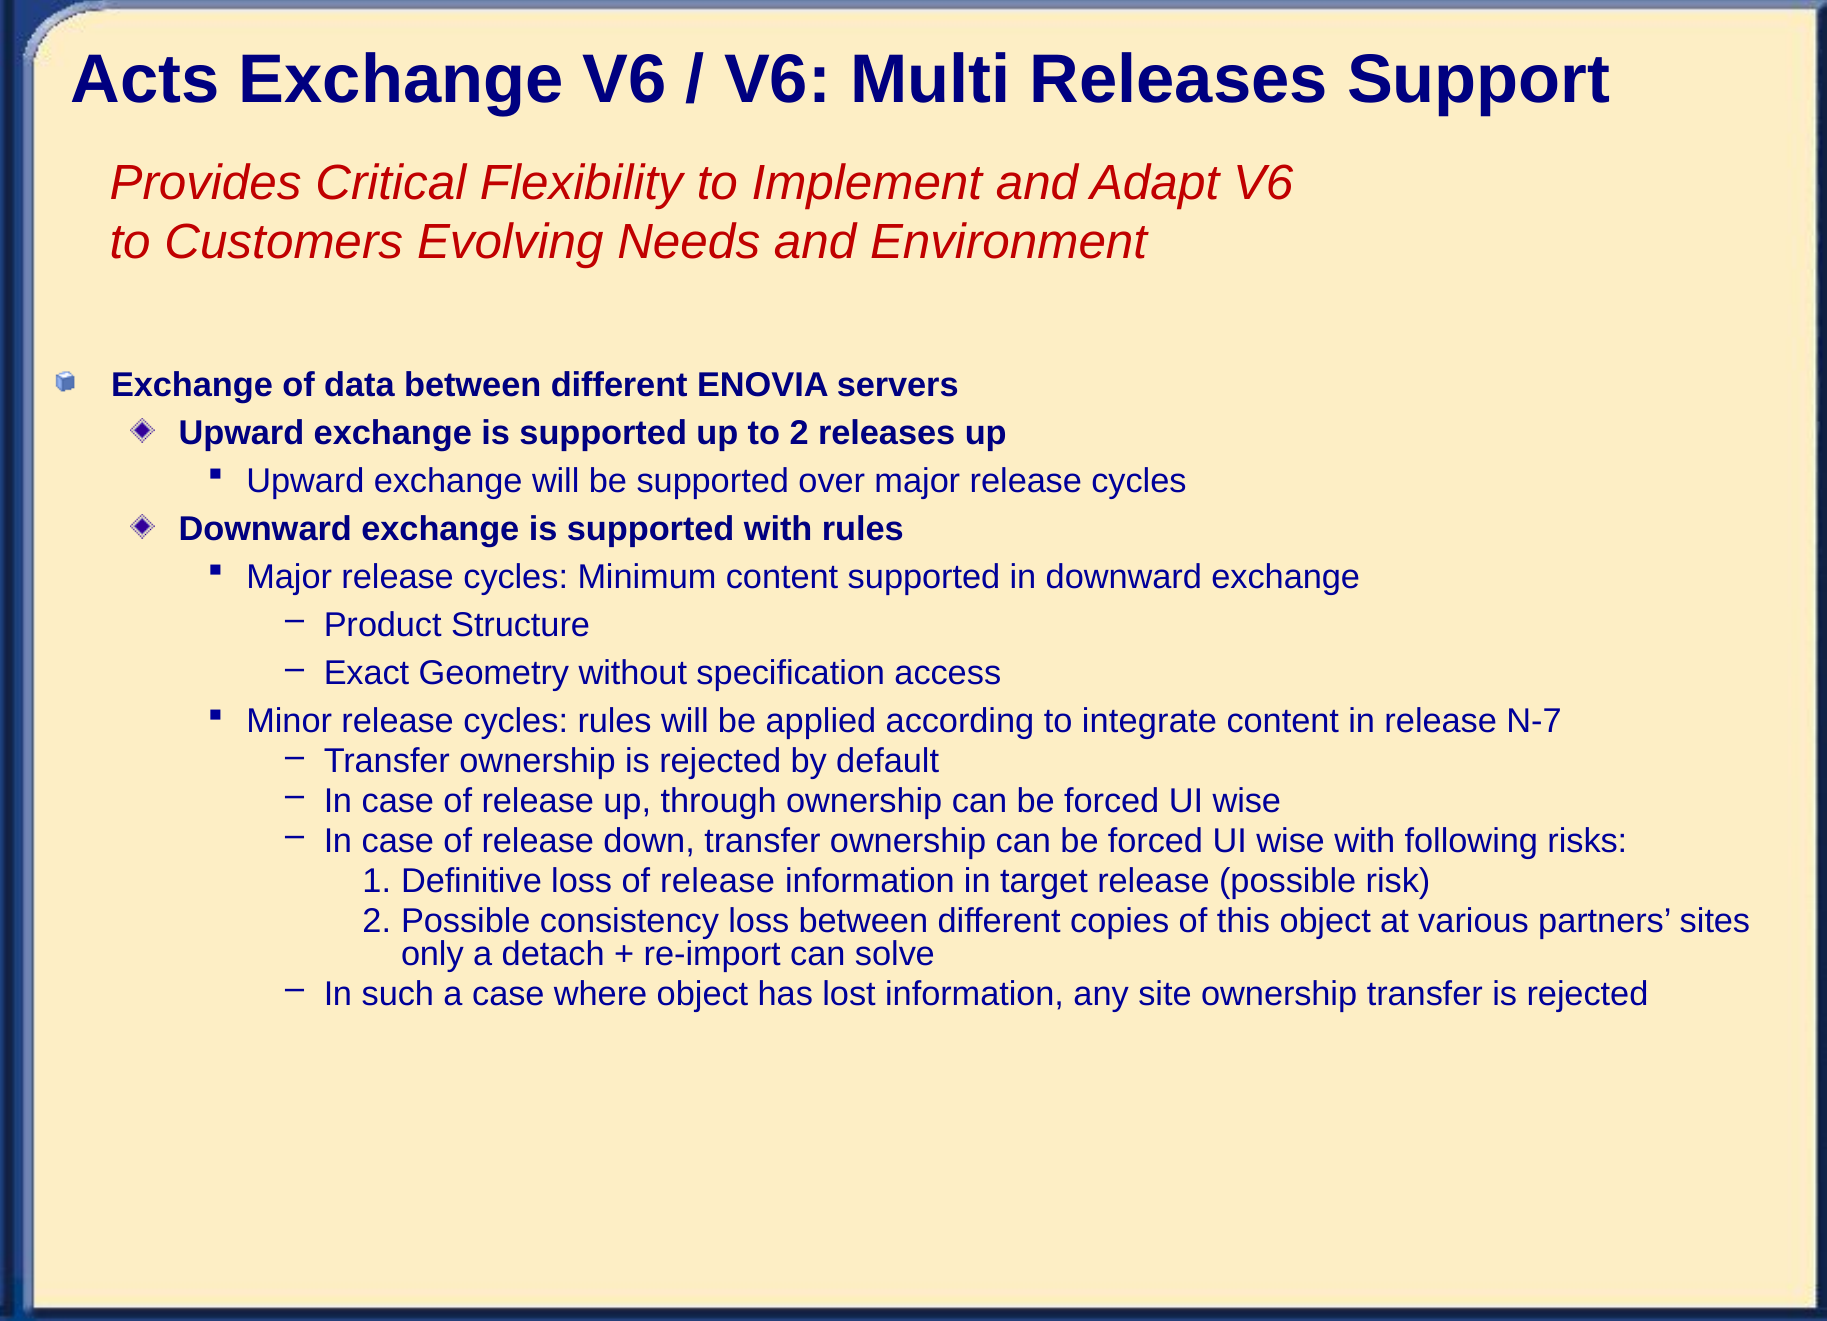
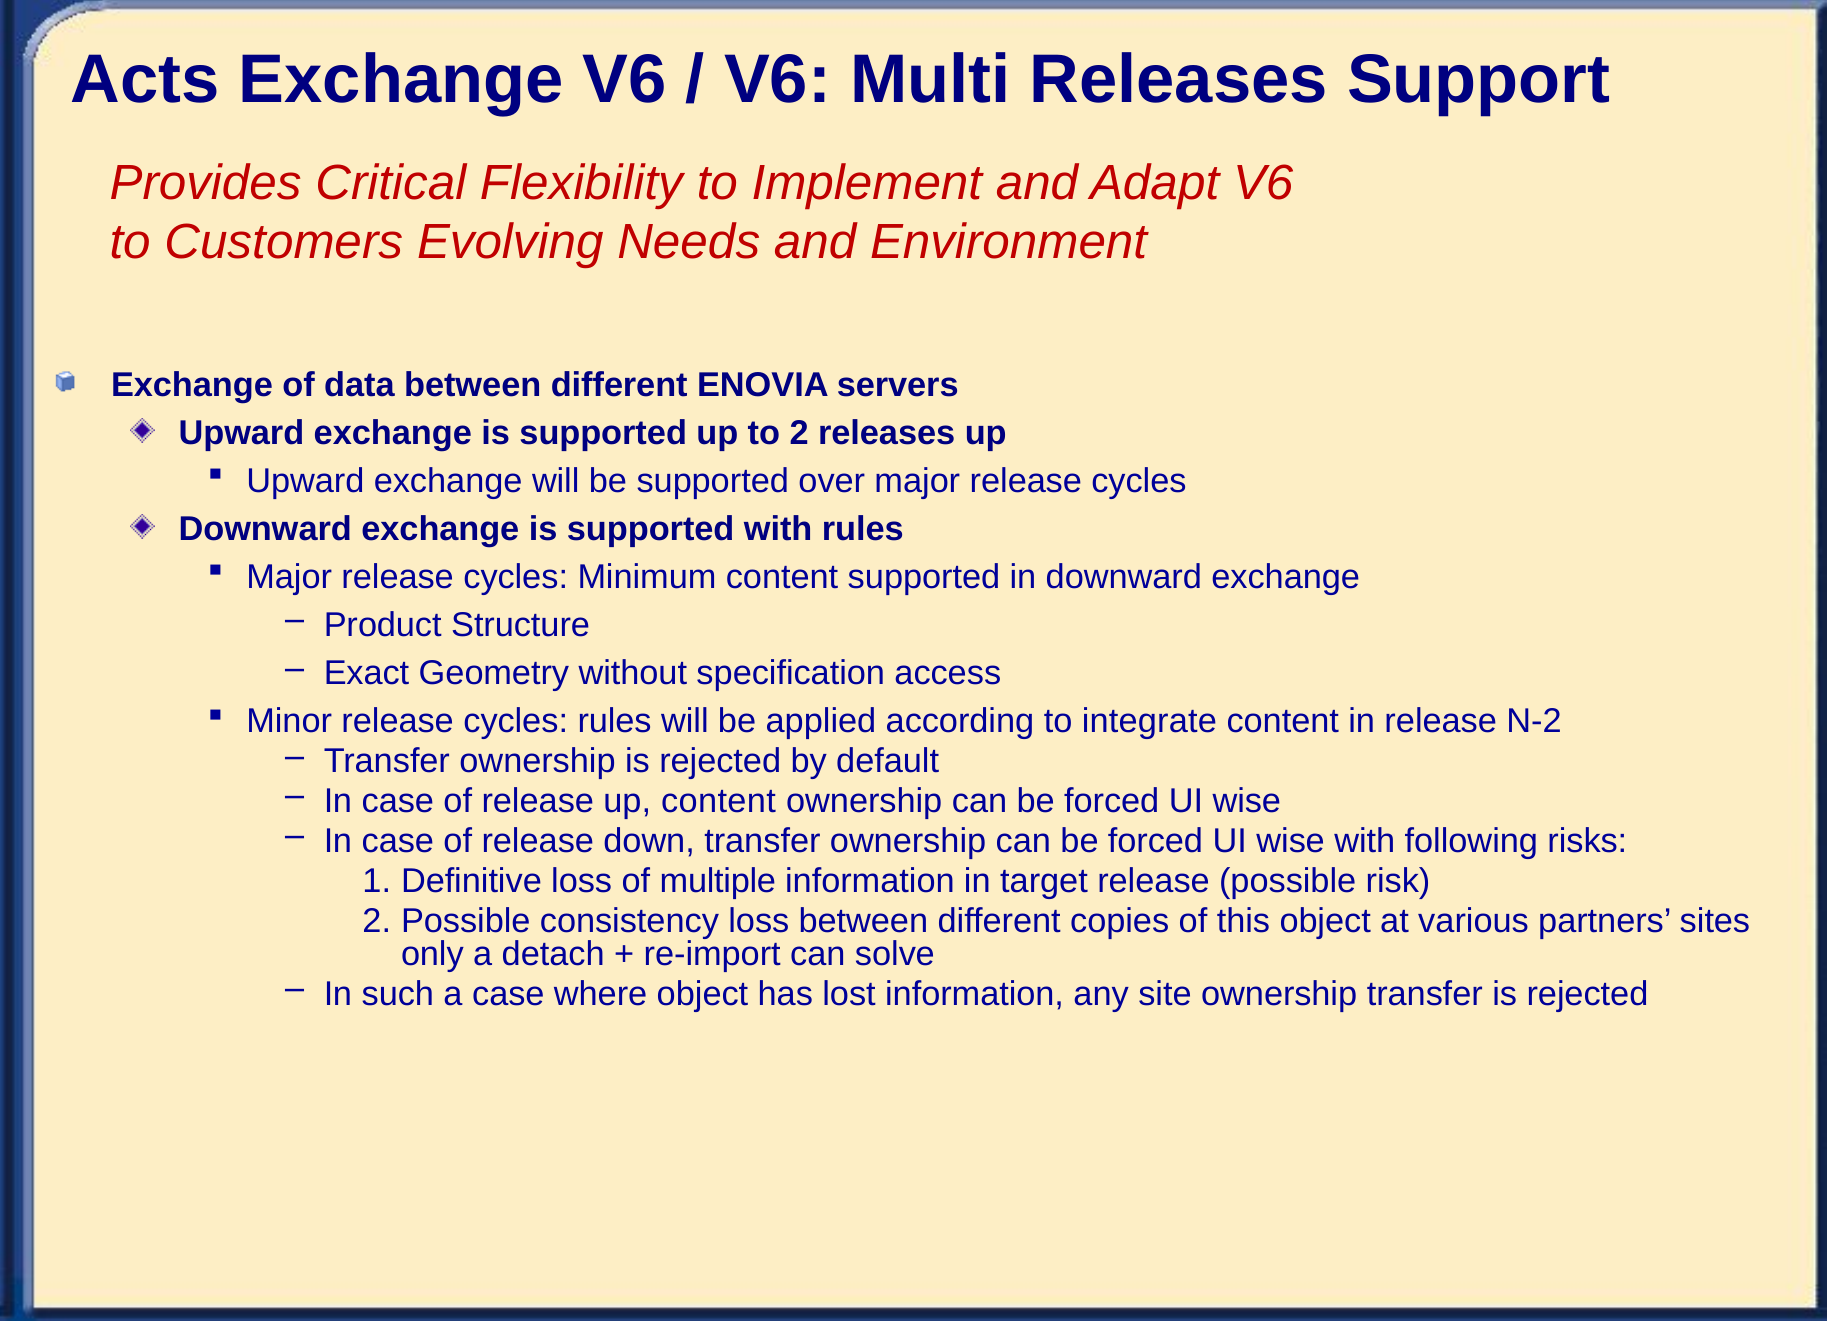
N-7: N-7 -> N-2
up through: through -> content
loss of release: release -> multiple
